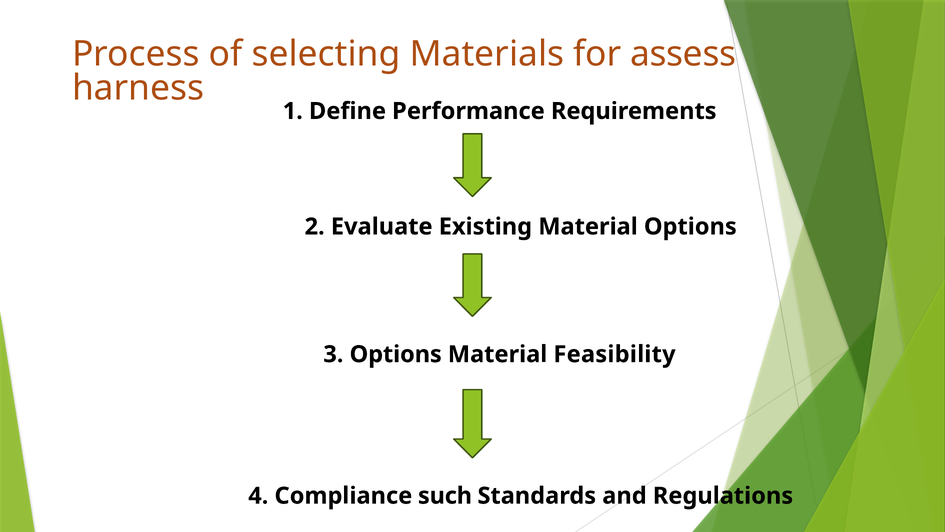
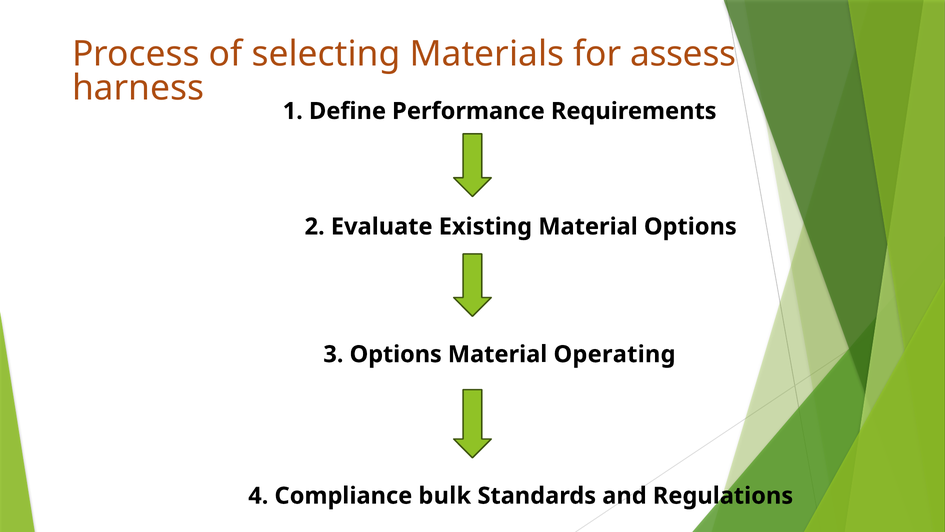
Feasibility: Feasibility -> Operating
such: such -> bulk
